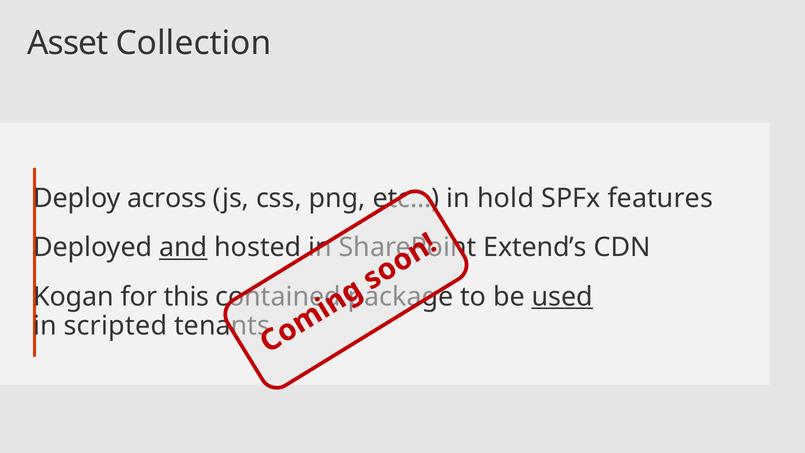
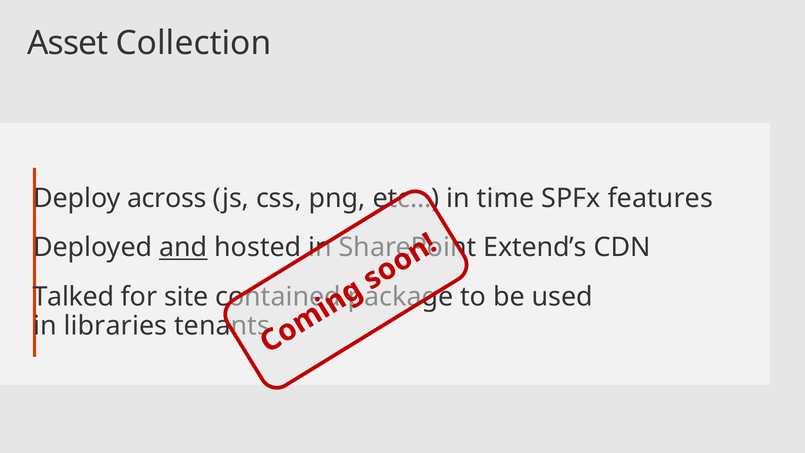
hold: hold -> time
Kogan: Kogan -> Talked
this: this -> site
used underline: present -> none
scripted: scripted -> libraries
